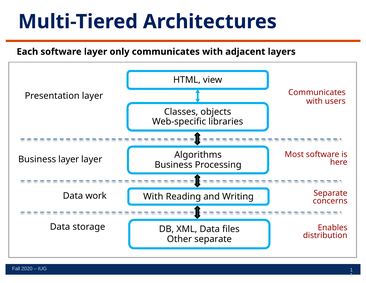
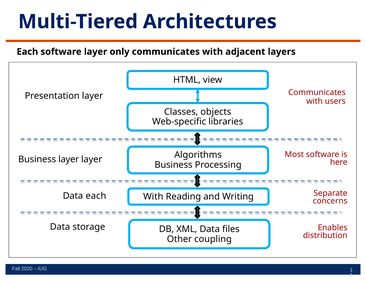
Data work: work -> each
Other separate: separate -> coupling
